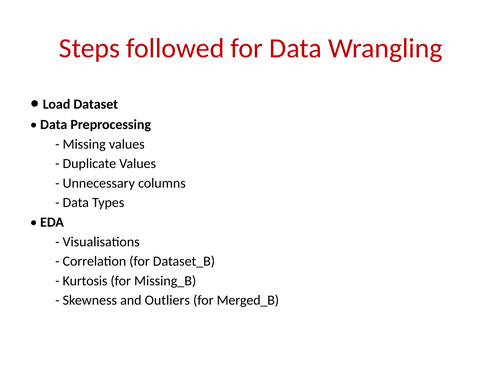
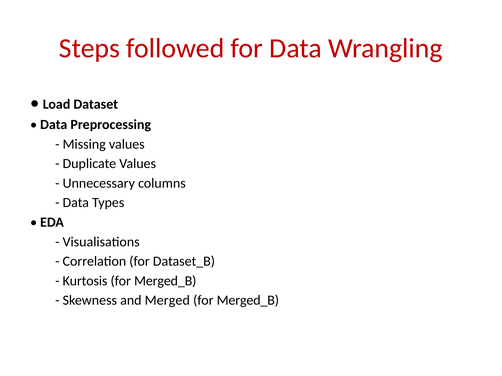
Missing_B at (165, 281): Missing_B -> Merged_B
Outliers: Outliers -> Merged
